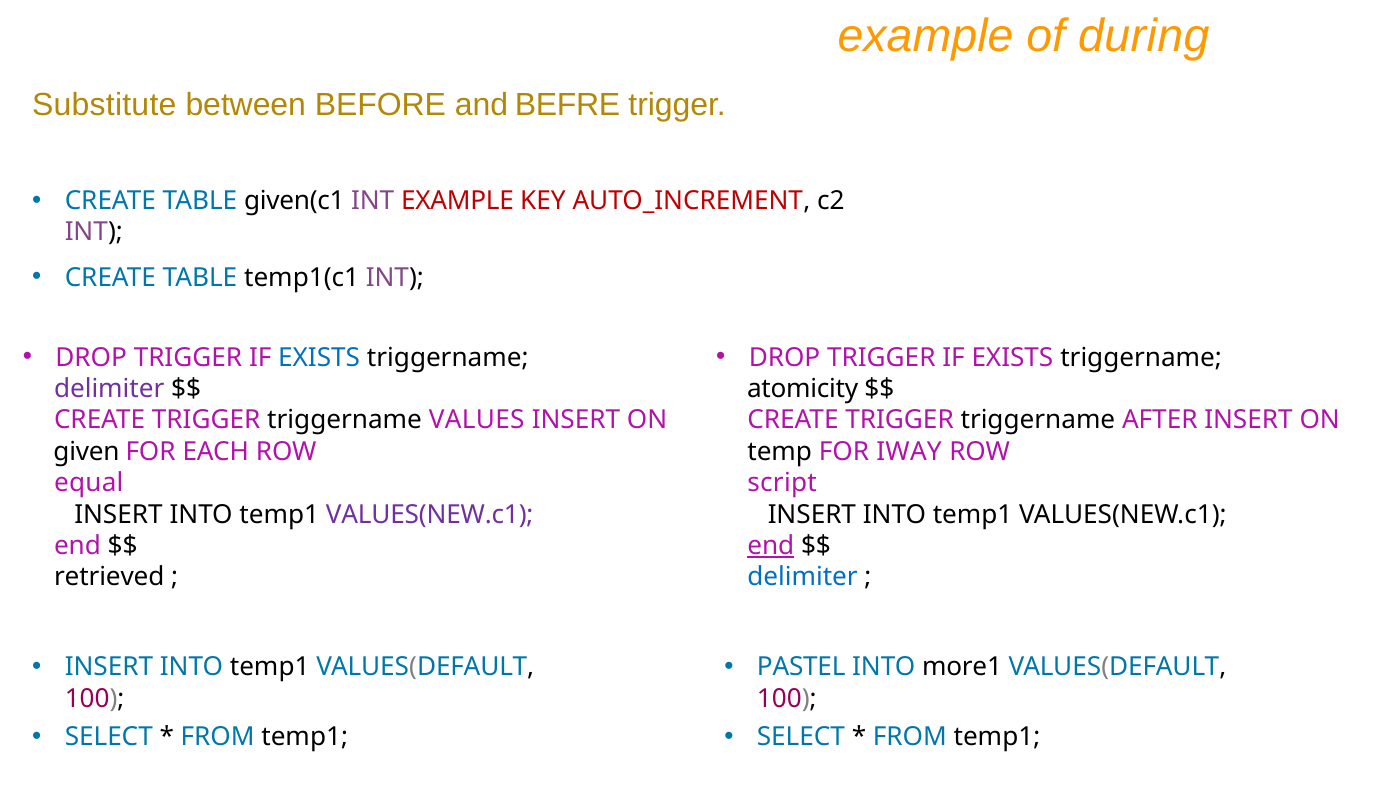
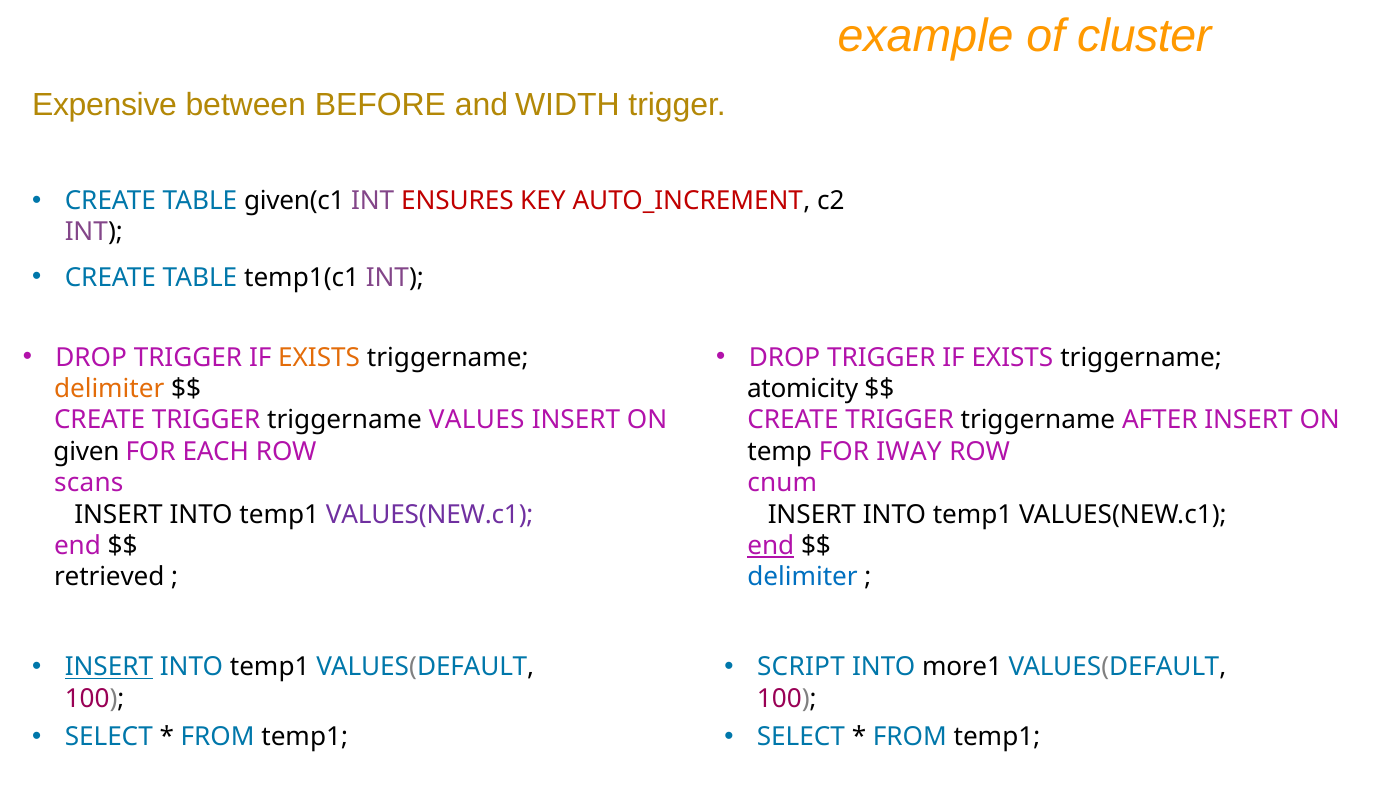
during: during -> cluster
Substitute: Substitute -> Expensive
BEFRE: BEFRE -> WIDTH
INT EXAMPLE: EXAMPLE -> ENSURES
EXISTS at (319, 357) colour: blue -> orange
delimiter at (109, 389) colour: purple -> orange
equal: equal -> scans
script: script -> cnum
INSERT at (109, 667) underline: none -> present
PASTEL: PASTEL -> SCRIPT
